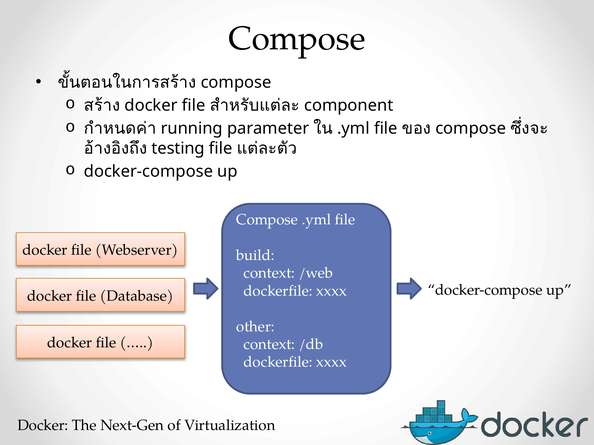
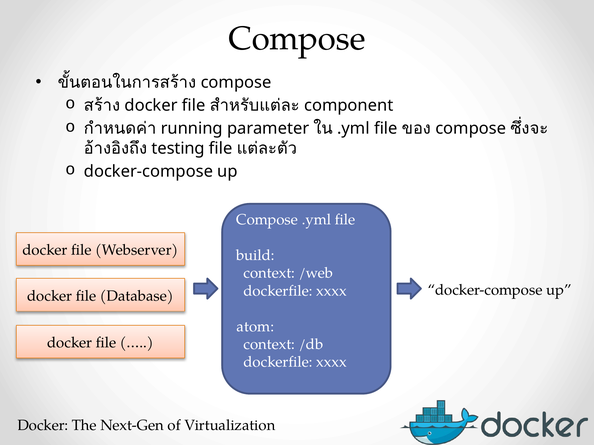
other: other -> atom
